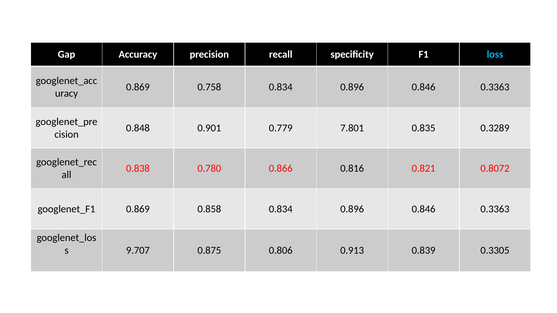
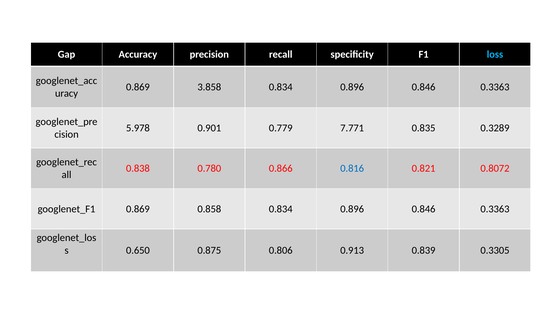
0.758: 0.758 -> 3.858
0.848: 0.848 -> 5.978
7.801: 7.801 -> 7.771
0.816 colour: black -> blue
9.707: 9.707 -> 0.650
